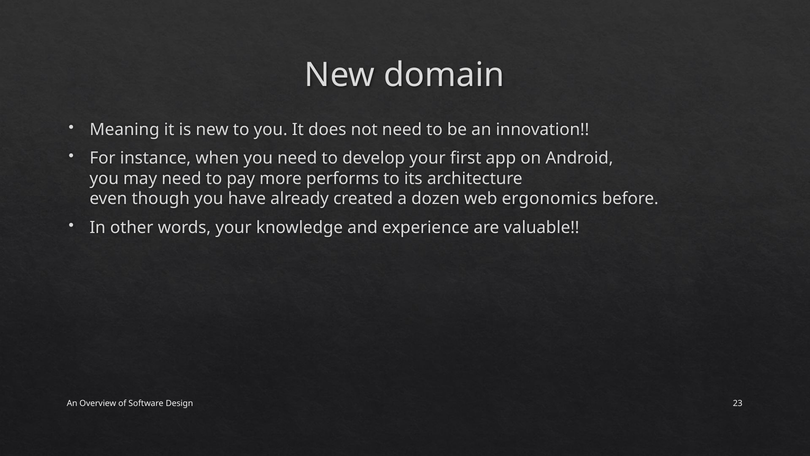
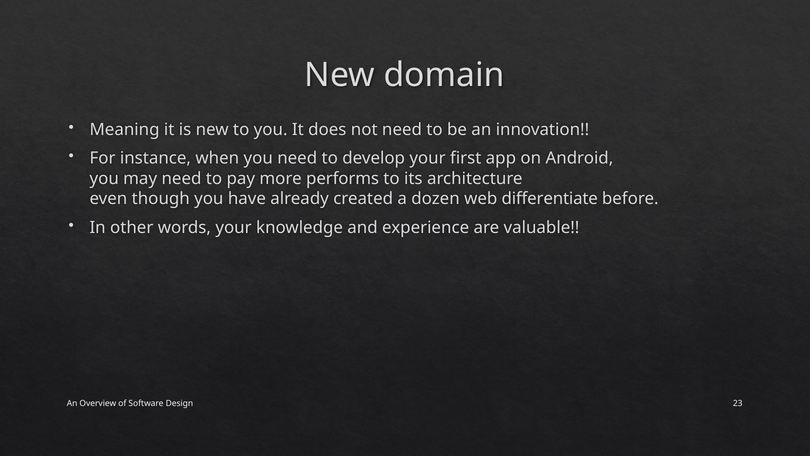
ergonomics: ergonomics -> differentiate
